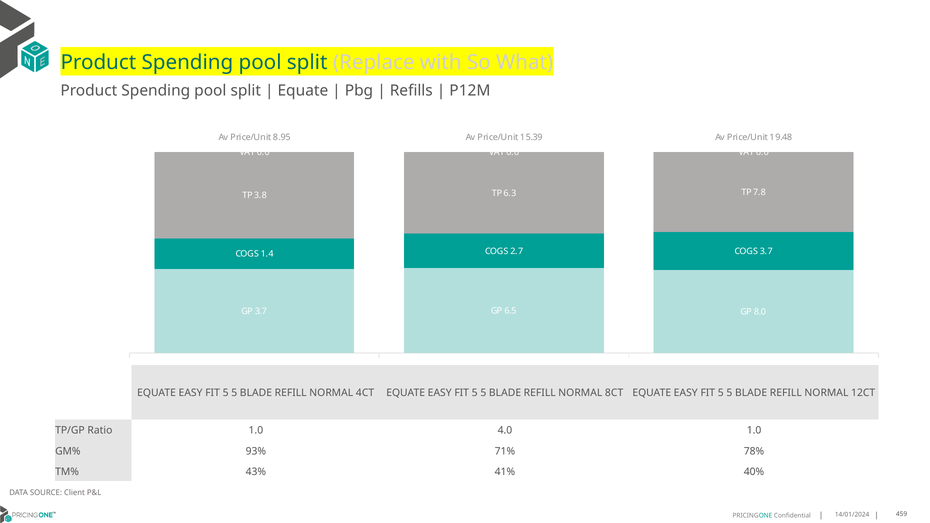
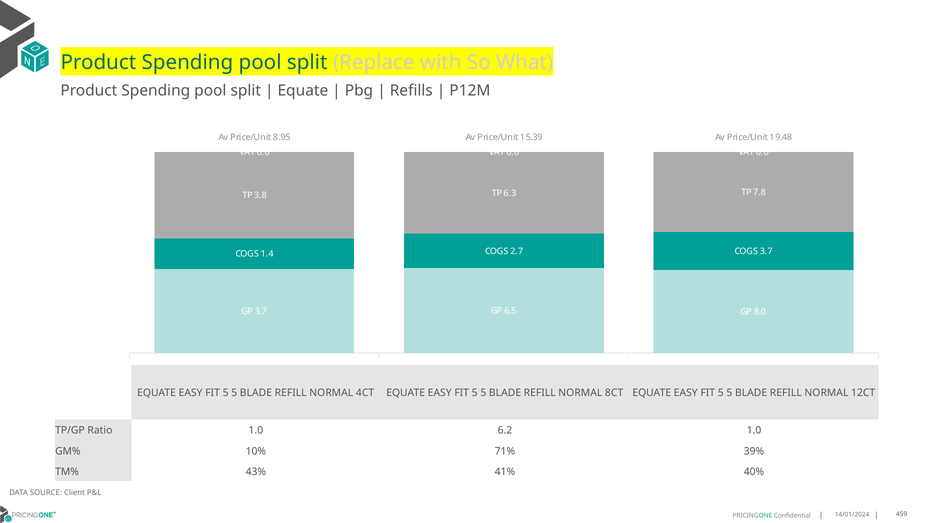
4.0: 4.0 -> 6.2
93%: 93% -> 10%
78%: 78% -> 39%
